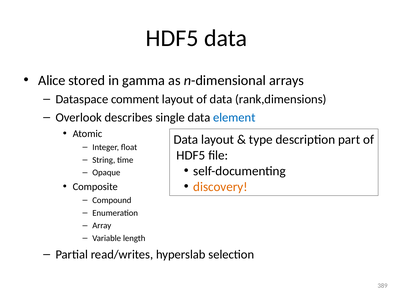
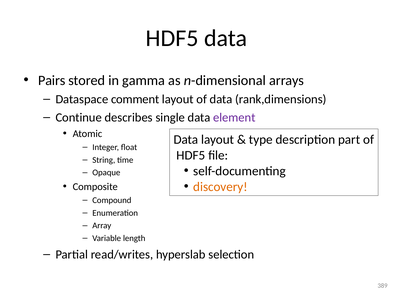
Alice: Alice -> Pairs
Overlook: Overlook -> Continue
element colour: blue -> purple
